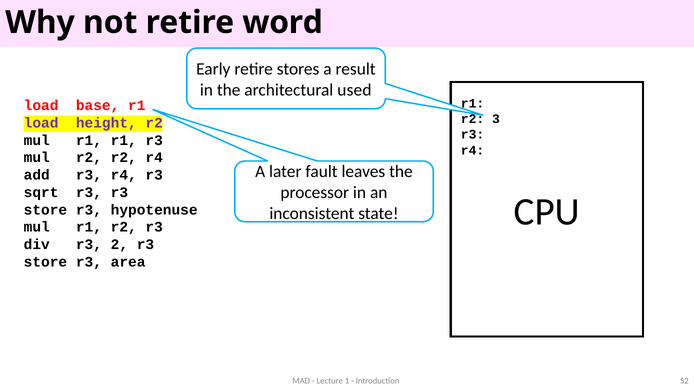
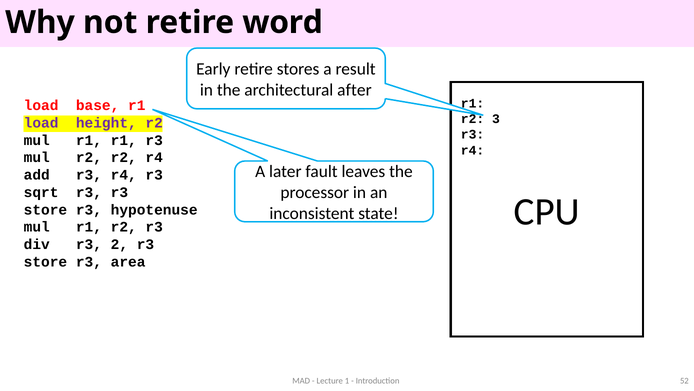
used: used -> after
